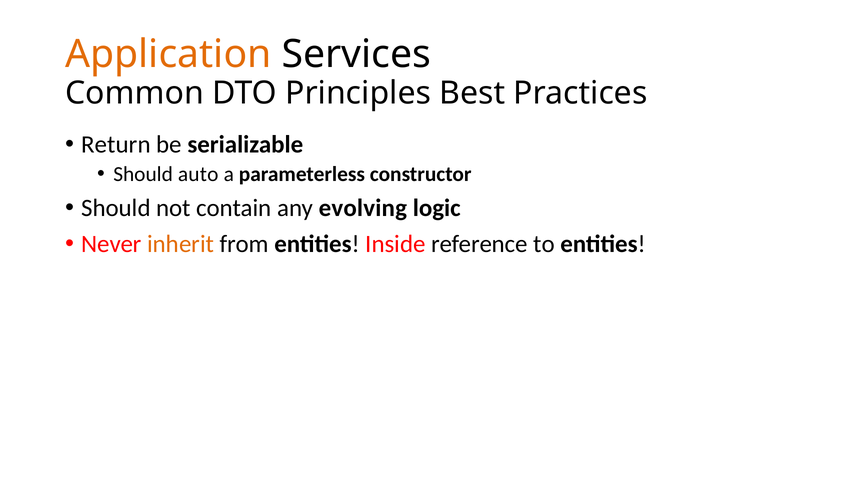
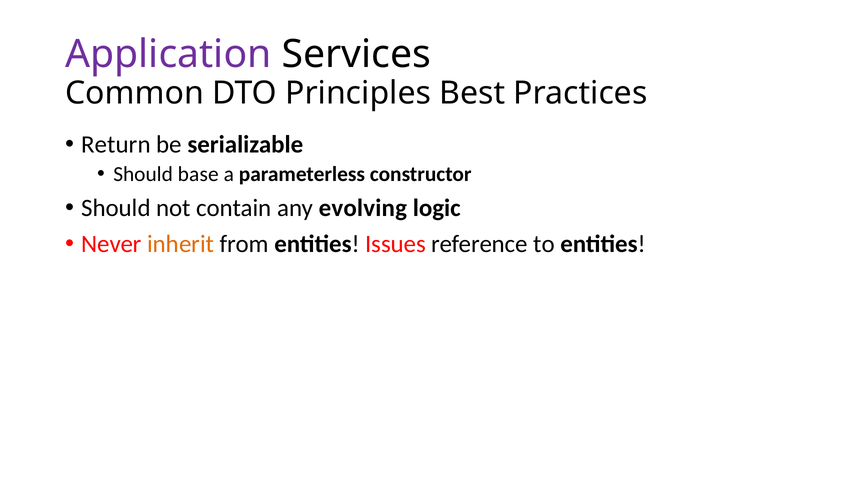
Application colour: orange -> purple
auto: auto -> base
Inside: Inside -> Issues
